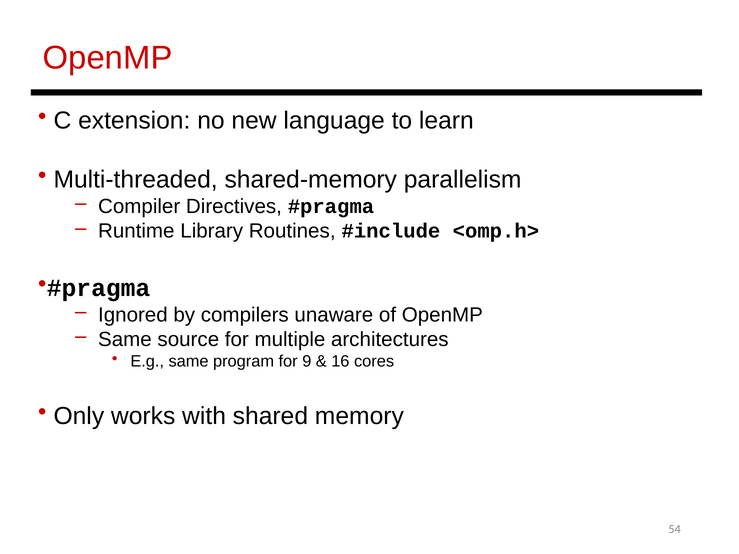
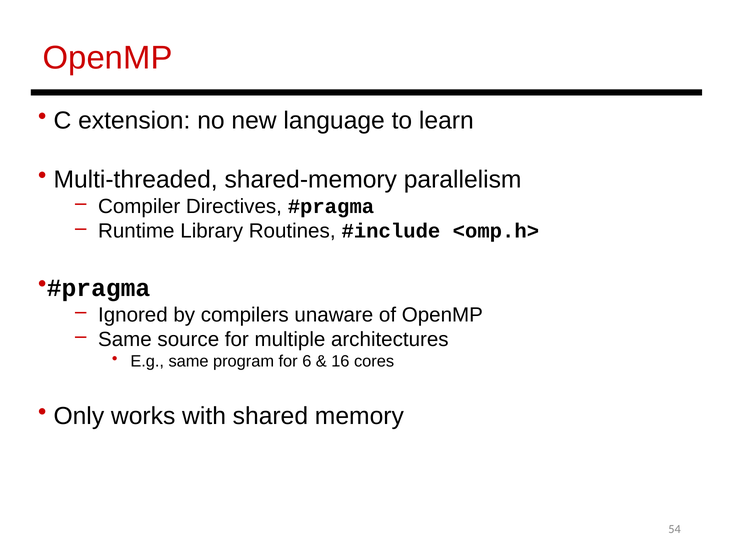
9: 9 -> 6
